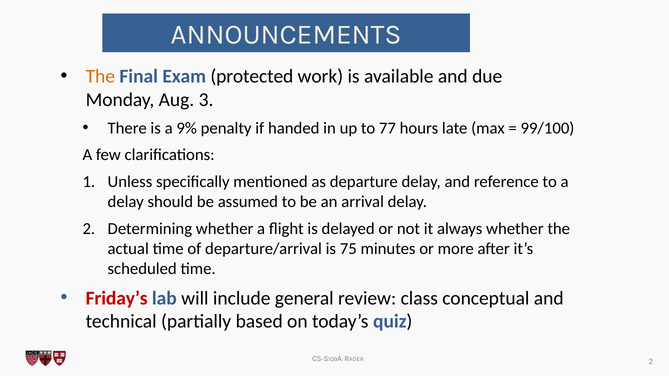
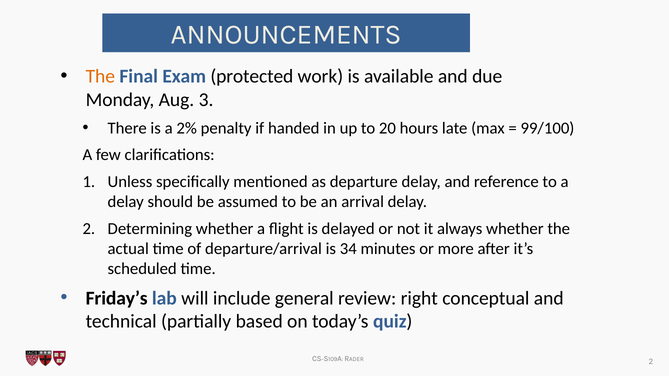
9%: 9% -> 2%
77: 77 -> 20
75: 75 -> 34
Friday’s colour: red -> black
class: class -> right
